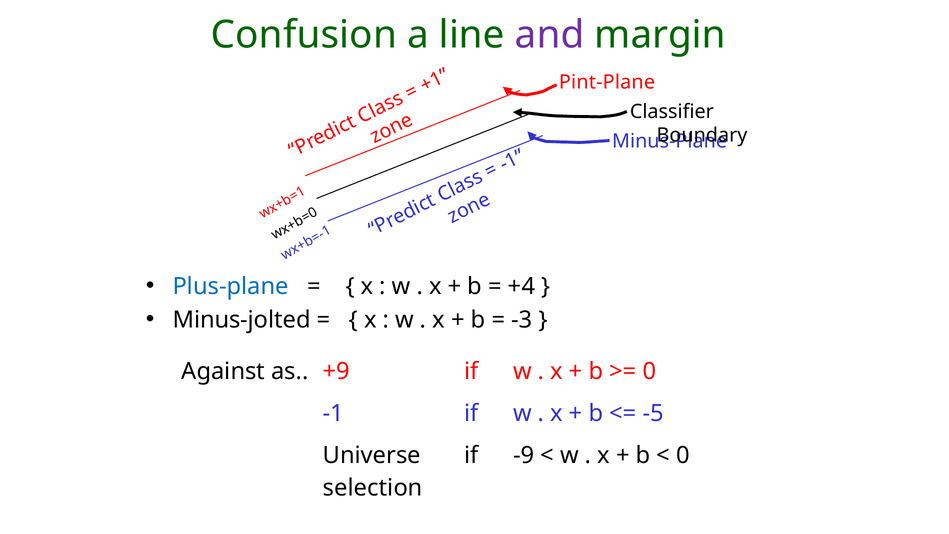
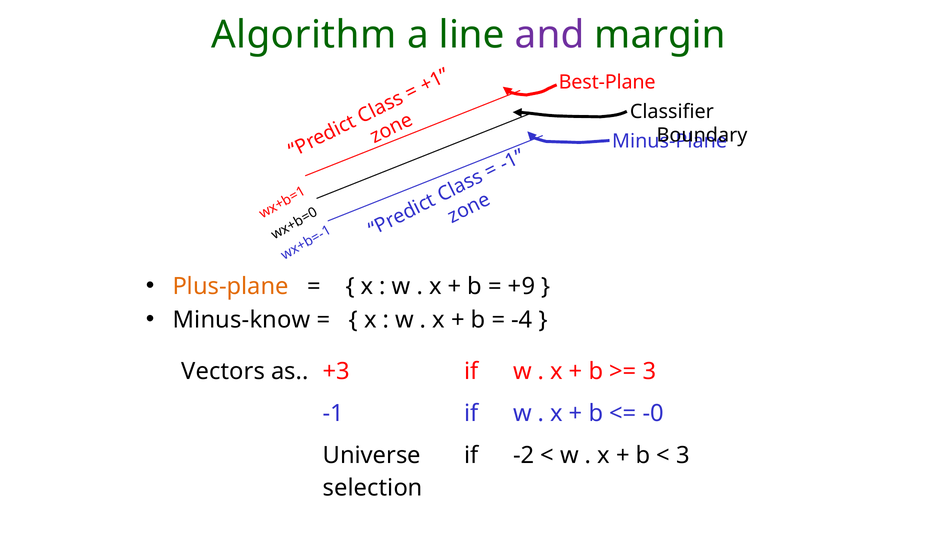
Confusion: Confusion -> Algorithm
Pint-Plane: Pint-Plane -> Best-Plane
Plus-plane colour: blue -> orange
+4: +4 -> +9
Minus-jolted: Minus-jolted -> Minus-know
-3: -3 -> -4
Against: Against -> Vectors
+9: +9 -> +3
0 at (649, 371): 0 -> 3
-5: -5 -> -0
-9: -9 -> -2
0 at (683, 455): 0 -> 3
